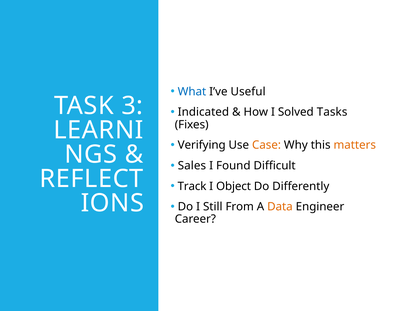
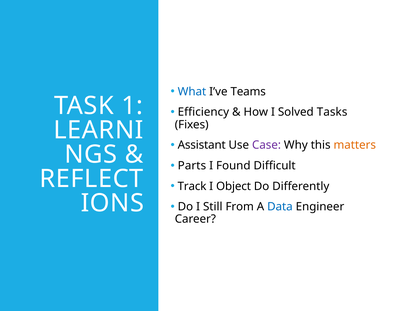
Useful: Useful -> Teams
3: 3 -> 1
Indicated: Indicated -> Efficiency
Verifying: Verifying -> Assistant
Case colour: orange -> purple
Sales: Sales -> Parts
Data colour: orange -> blue
